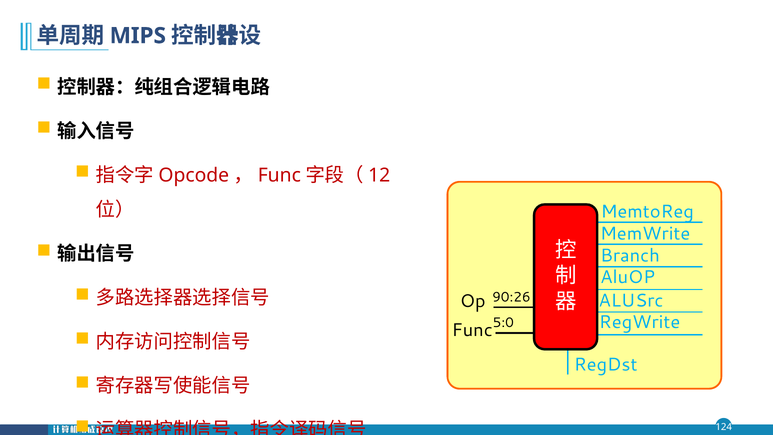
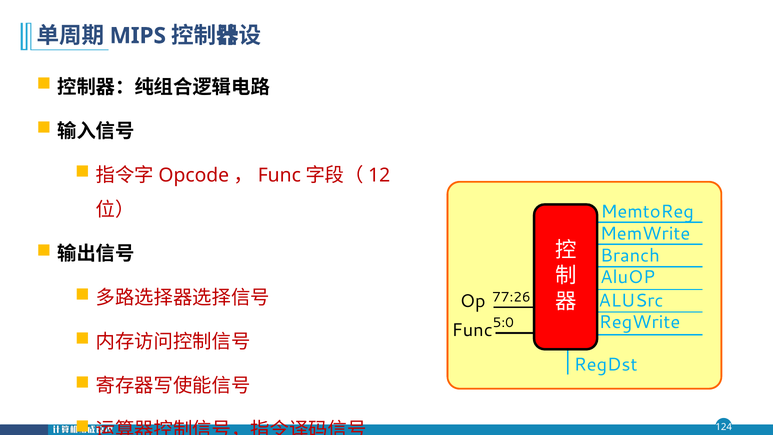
90:26: 90:26 -> 77:26
